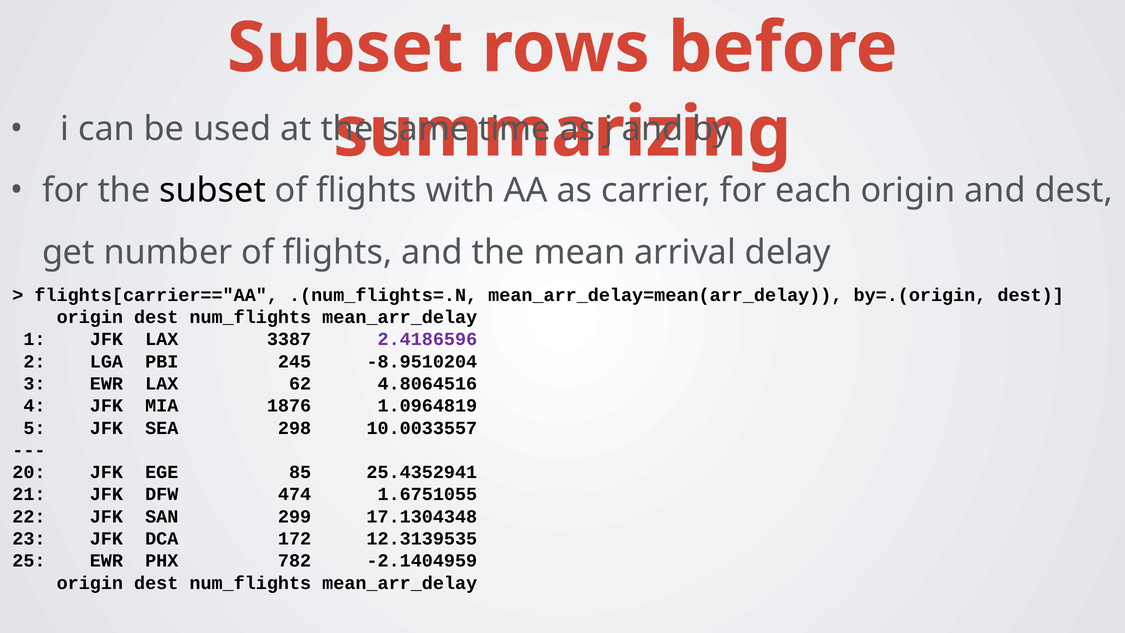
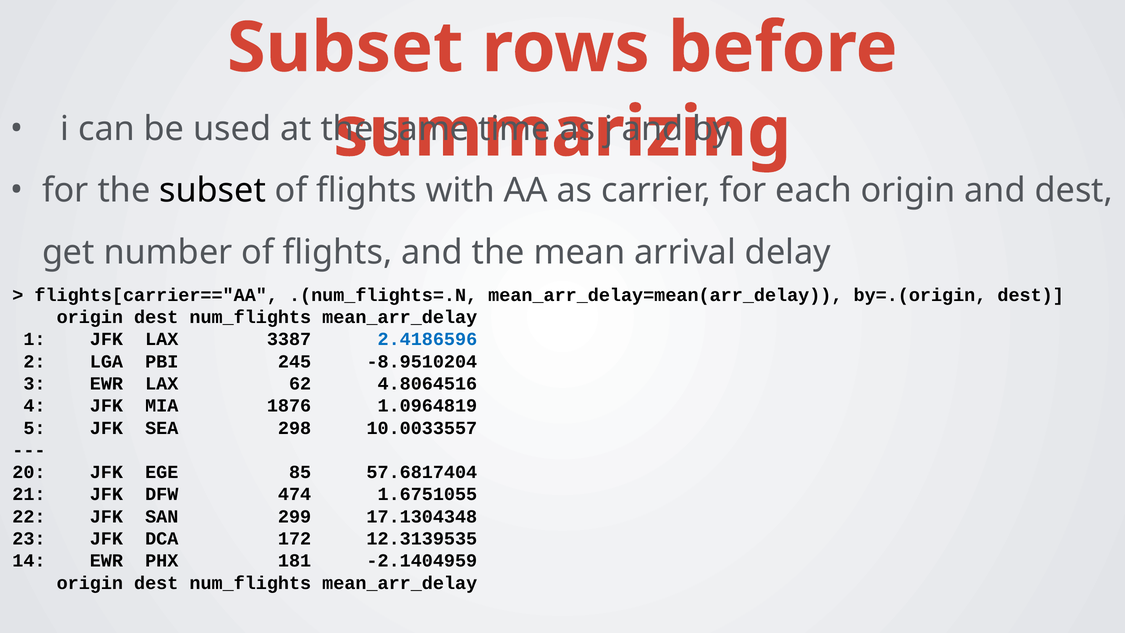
2.4186596 colour: purple -> blue
25.4352941: 25.4352941 -> 57.6817404
25: 25 -> 14
782: 782 -> 181
